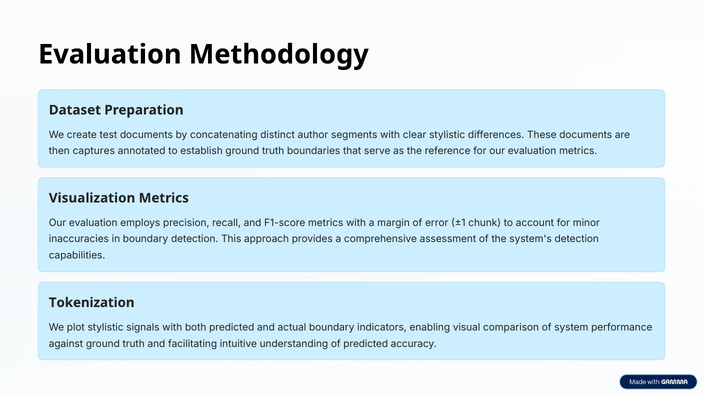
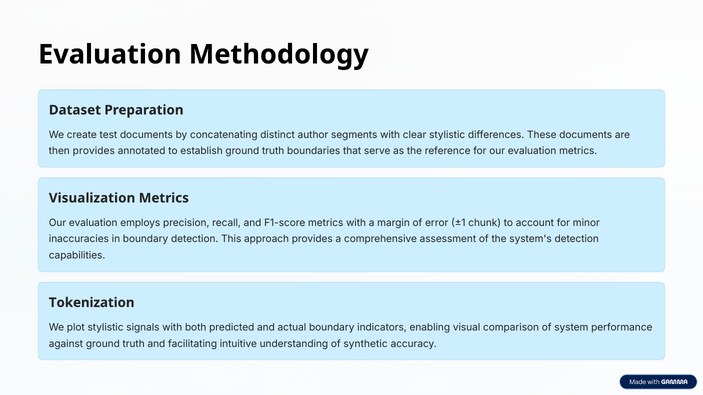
then captures: captures -> provides
of predicted: predicted -> synthetic
